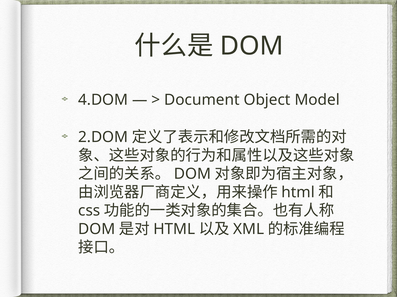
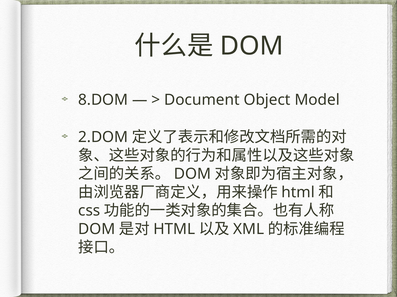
4.DOM: 4.DOM -> 8.DOM
